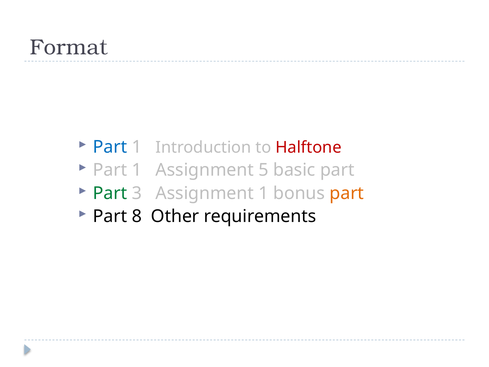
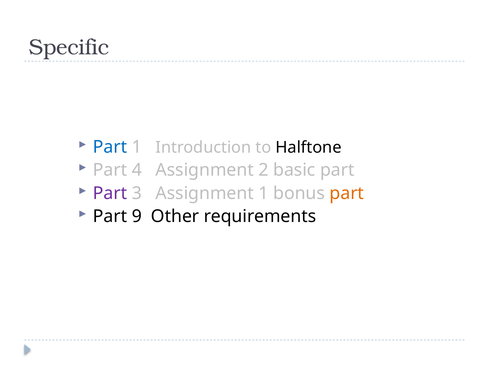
Format: Format -> Specific
Halftone colour: red -> black
1 at (137, 170): 1 -> 4
5: 5 -> 2
Part at (110, 193) colour: green -> purple
8: 8 -> 9
